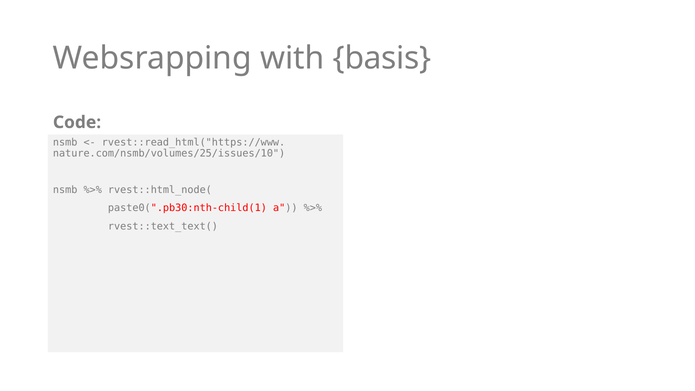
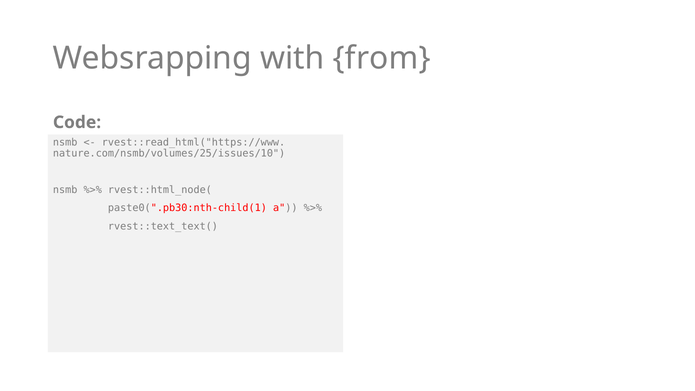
basis: basis -> from
